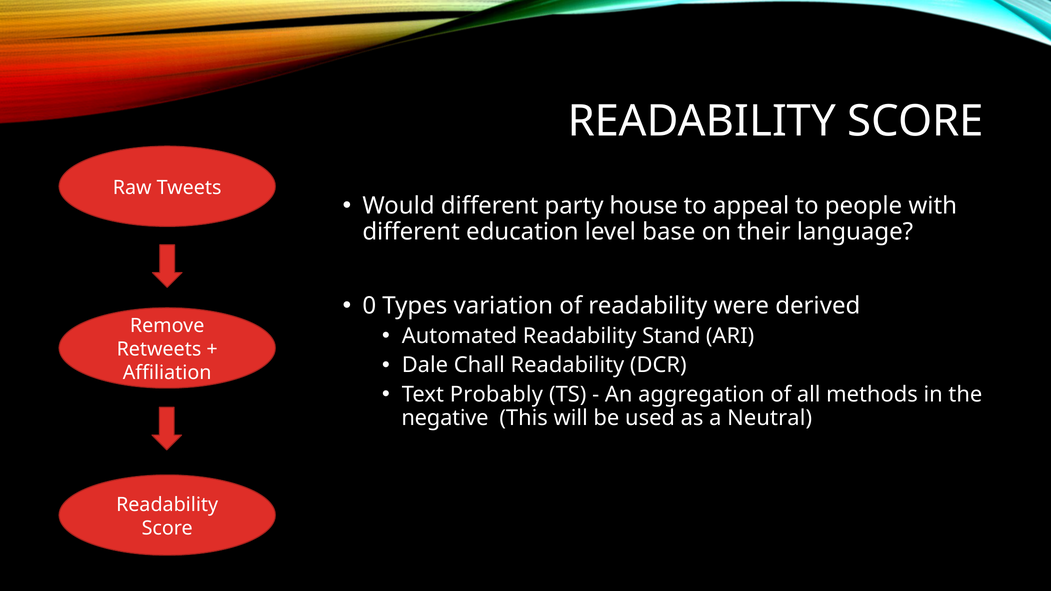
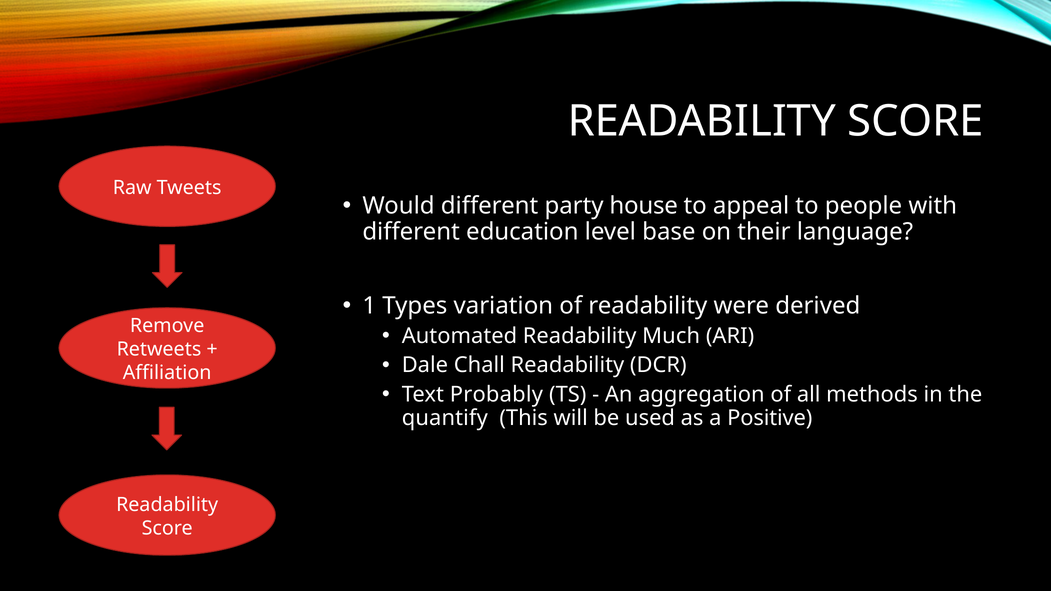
0: 0 -> 1
Stand: Stand -> Much
negative: negative -> quantify
Neutral: Neutral -> Positive
